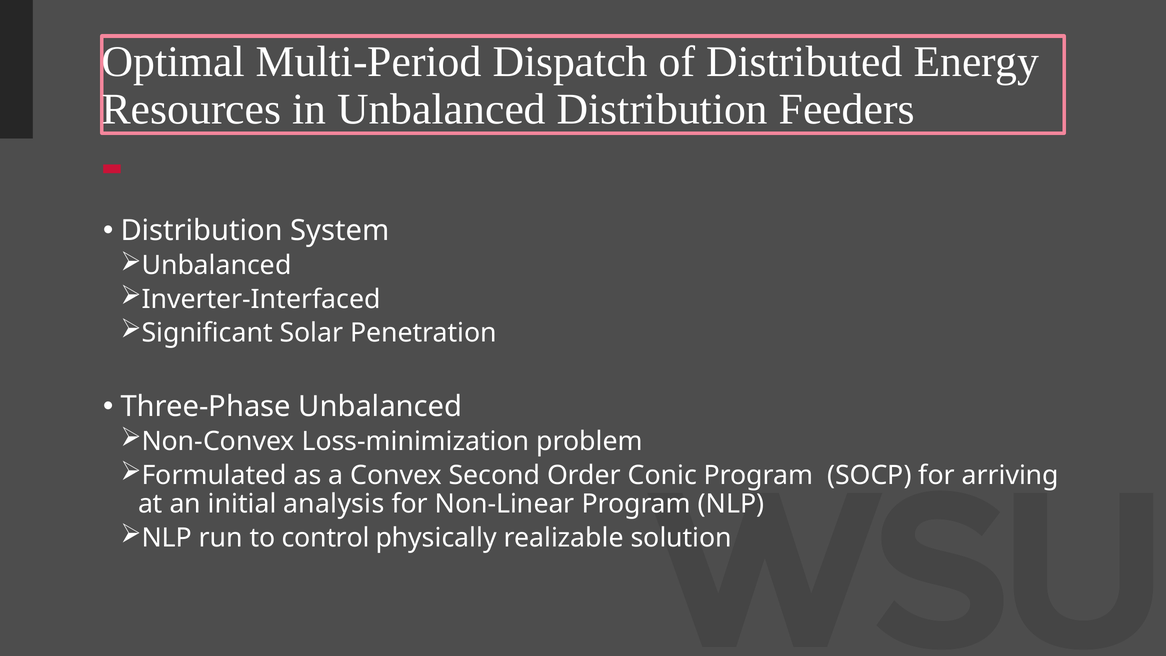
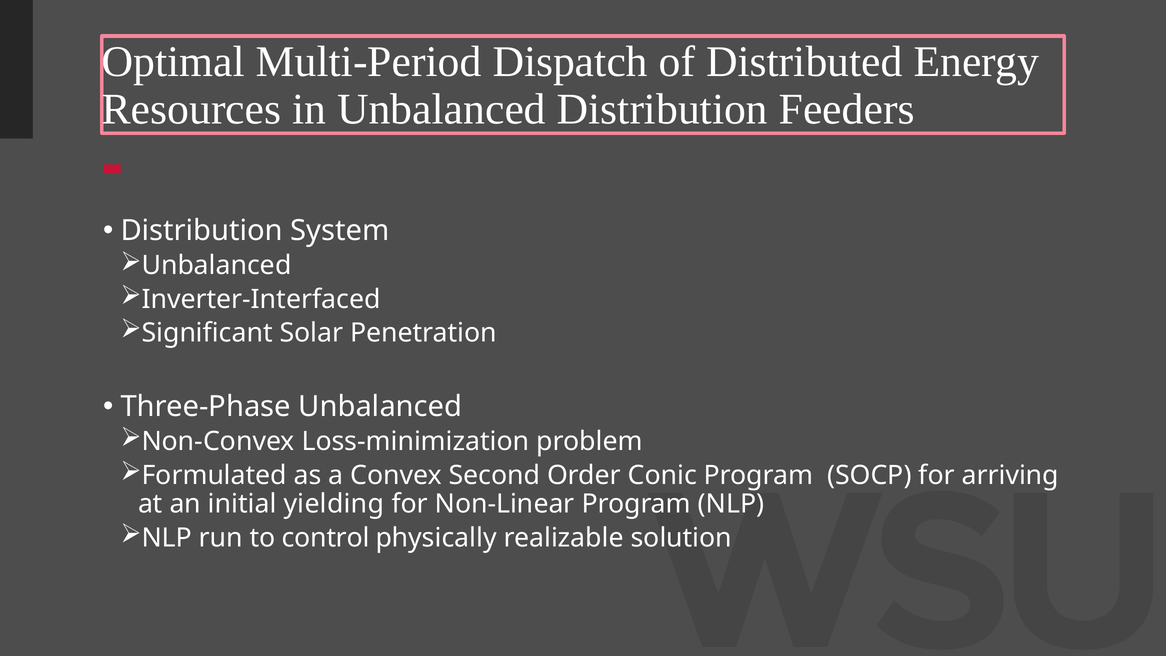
analysis: analysis -> yielding
